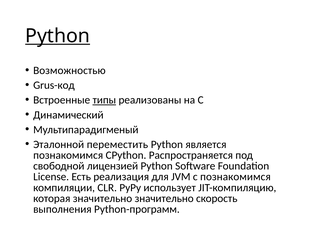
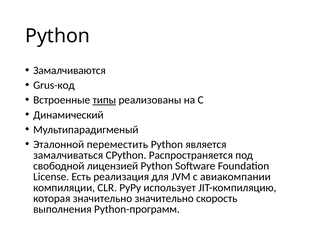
Python at (58, 36) underline: present -> none
Возможностью: Возможностью -> Замалчиваются
познакомимся at (68, 155): познакомимся -> замалчиваться
с познакомимся: познакомимся -> авиакомпании
